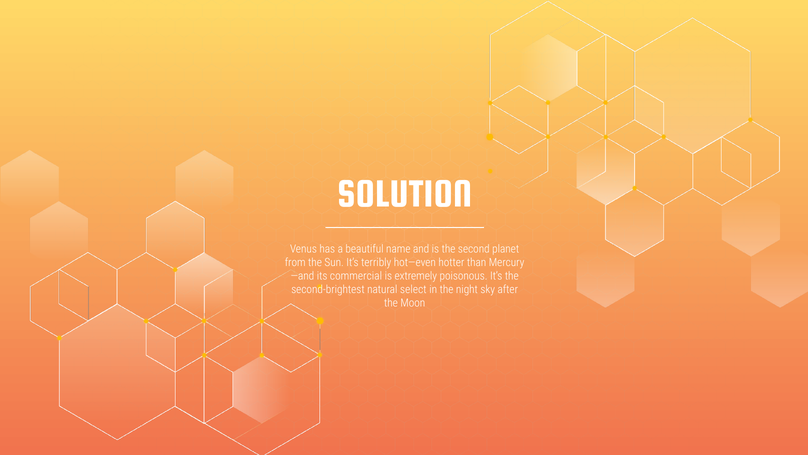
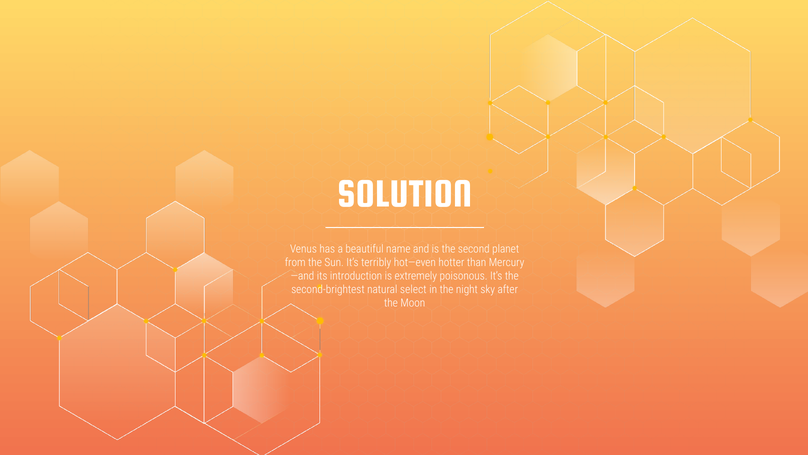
commercial: commercial -> introduction
